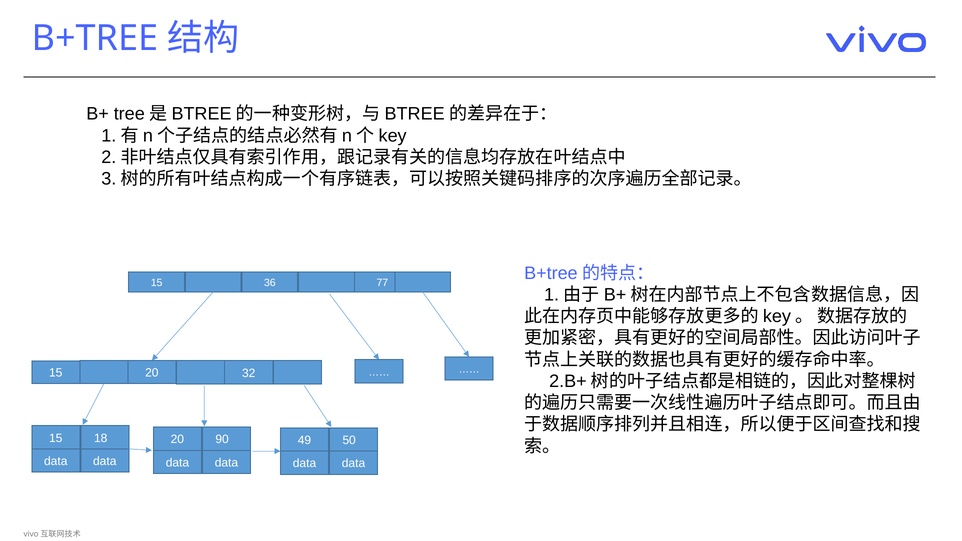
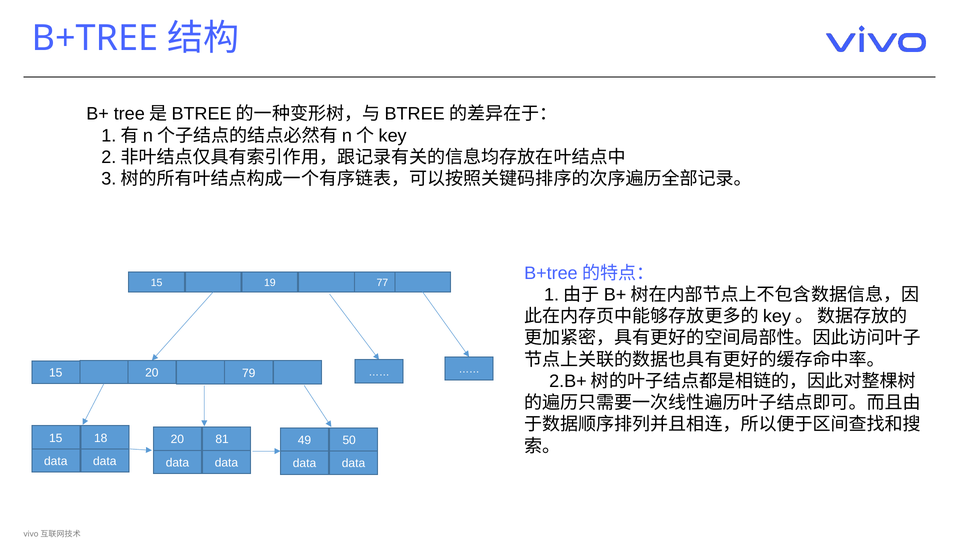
36: 36 -> 19
32: 32 -> 79
90: 90 -> 81
